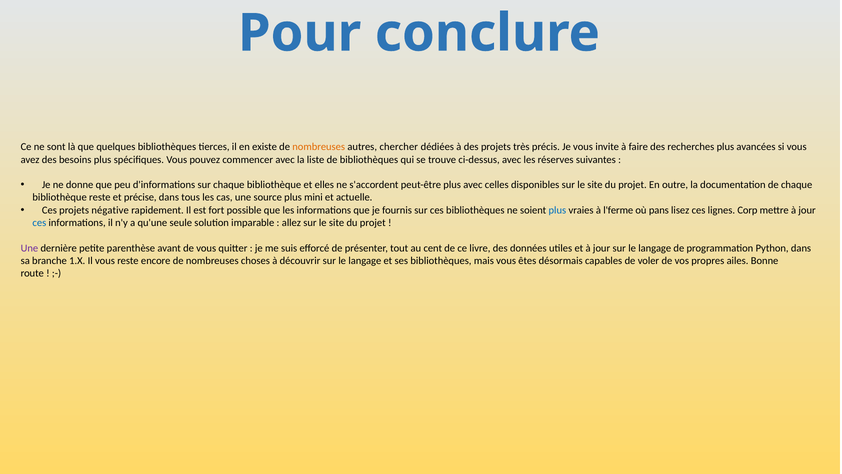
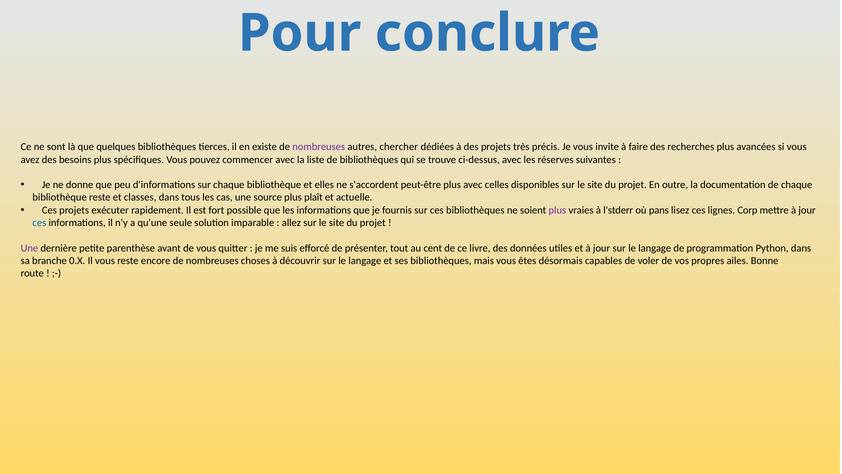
nombreuses at (319, 147) colour: orange -> purple
précise: précise -> classes
mini: mini -> plaît
négative: négative -> exécuter
plus at (557, 210) colour: blue -> purple
l'ferme: l'ferme -> l'stderr
1.X: 1.X -> 0.X
